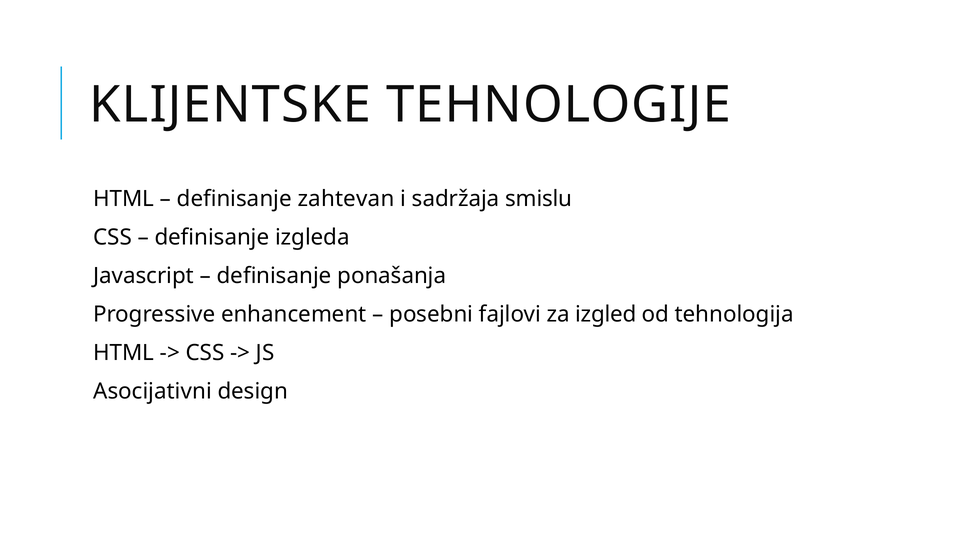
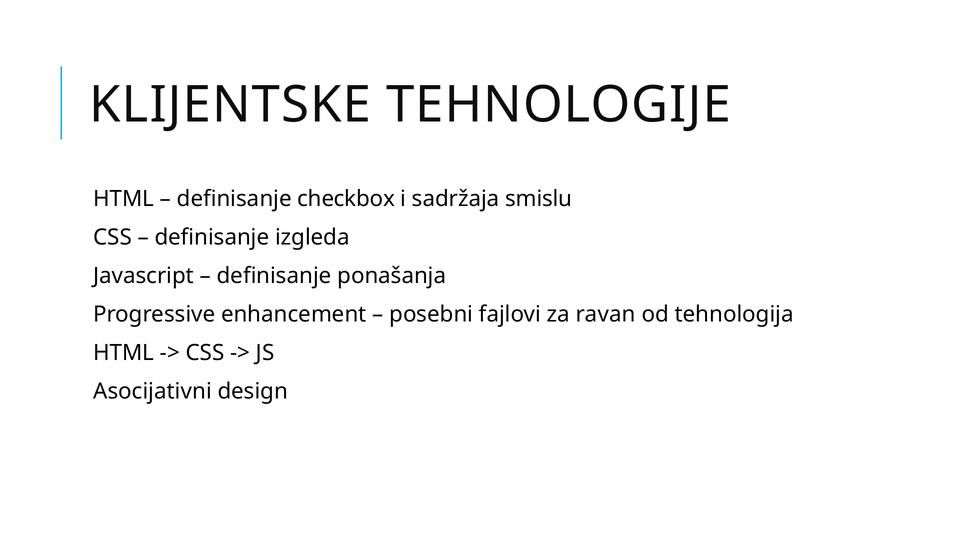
zahtevan: zahtevan -> checkbox
izgled: izgled -> ravan
